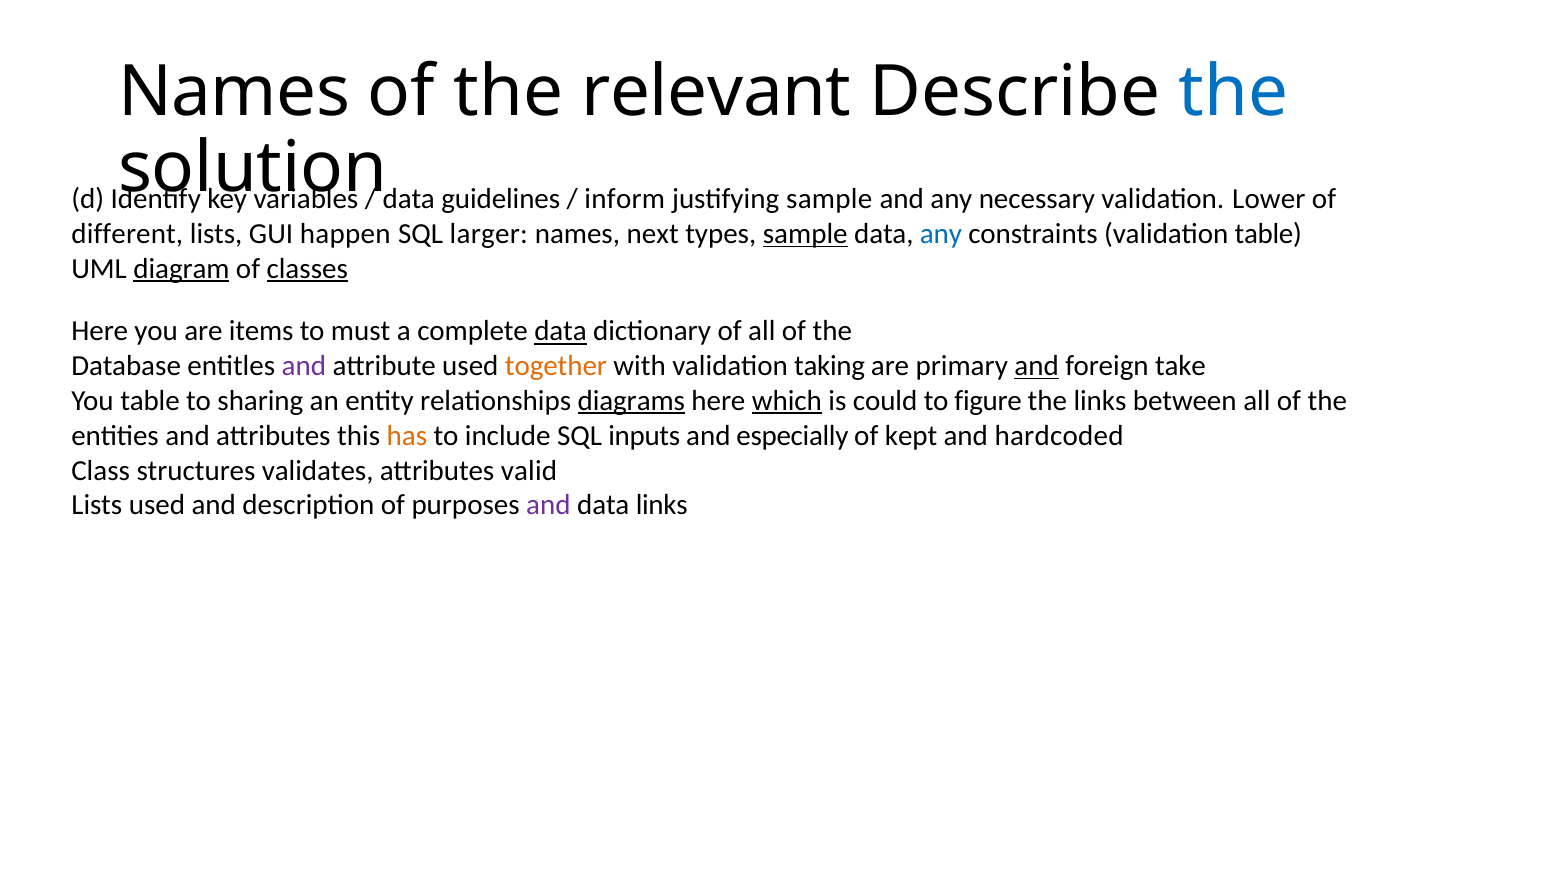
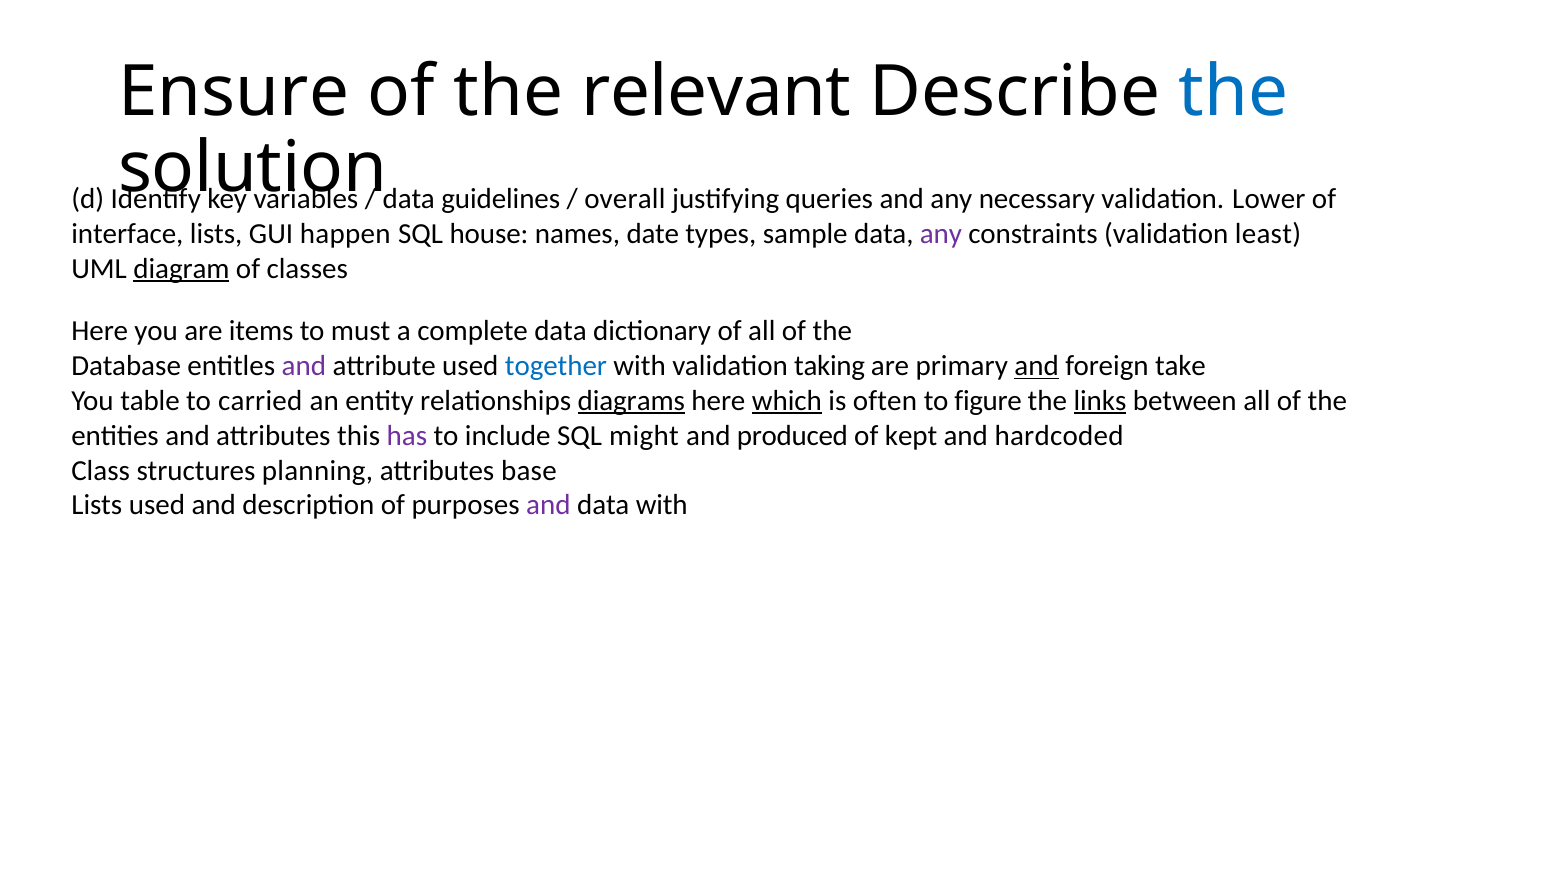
Names at (234, 92): Names -> Ensure
inform: inform -> overall
justifying sample: sample -> queries
different: different -> interface
larger: larger -> house
next: next -> date
sample at (805, 234) underline: present -> none
any at (941, 234) colour: blue -> purple
validation table: table -> least
classes underline: present -> none
data at (561, 331) underline: present -> none
together colour: orange -> blue
sharing: sharing -> carried
could: could -> often
links at (1100, 401) underline: none -> present
has colour: orange -> purple
inputs: inputs -> might
especially: especially -> produced
validates: validates -> planning
valid: valid -> base
data links: links -> with
